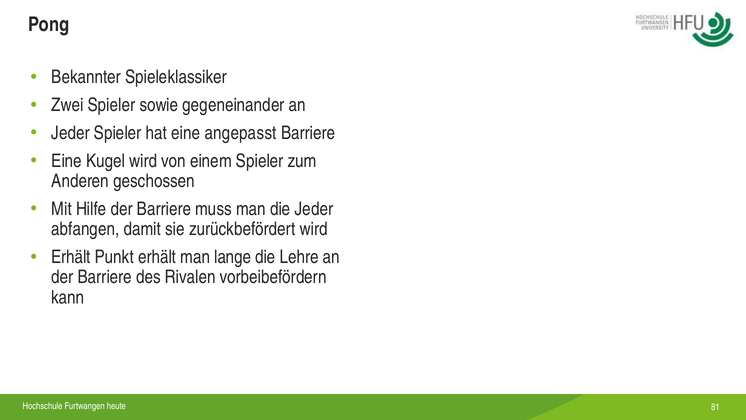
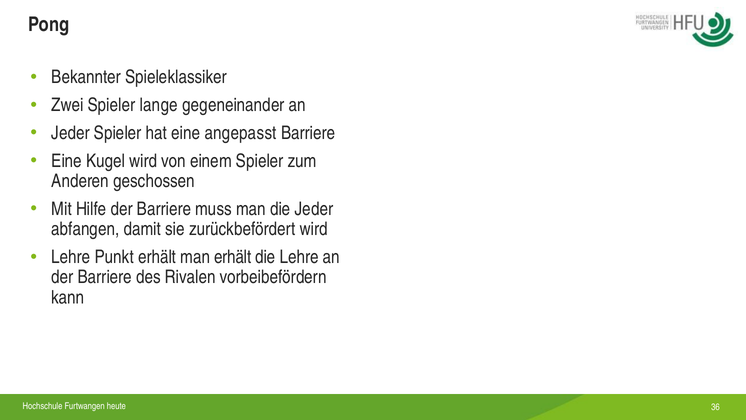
sowie: sowie -> lange
Erhält at (71, 257): Erhält -> Lehre
man lange: lange -> erhält
81: 81 -> 36
